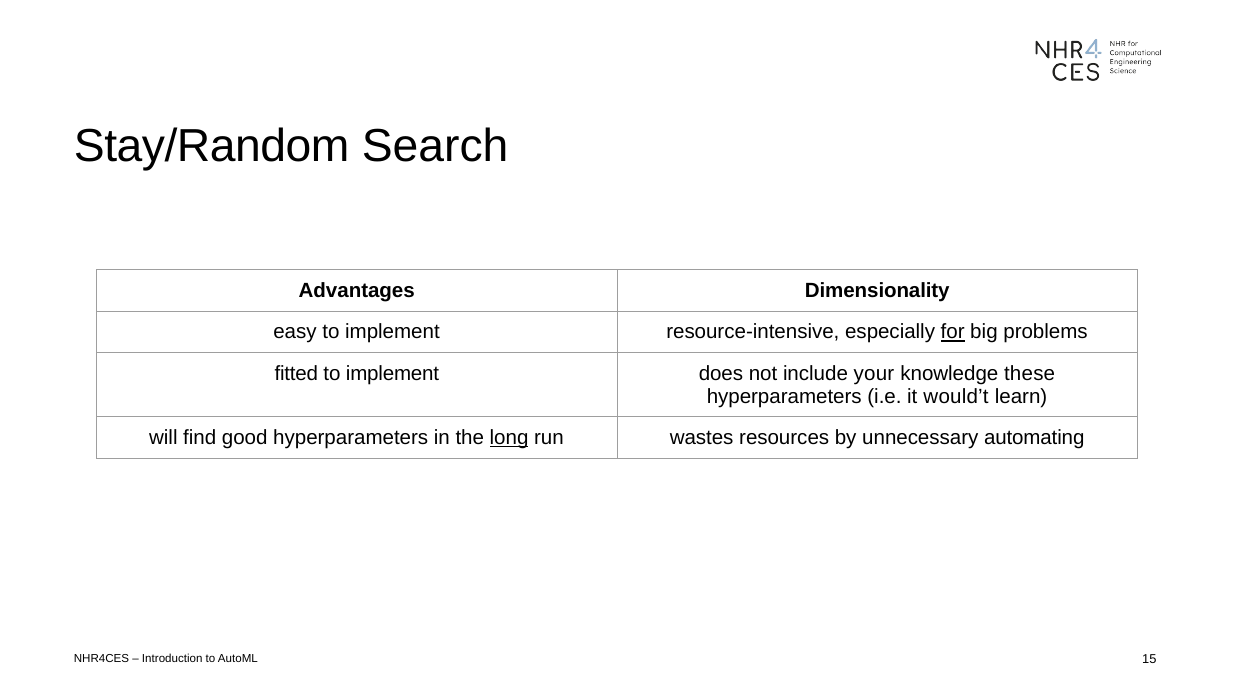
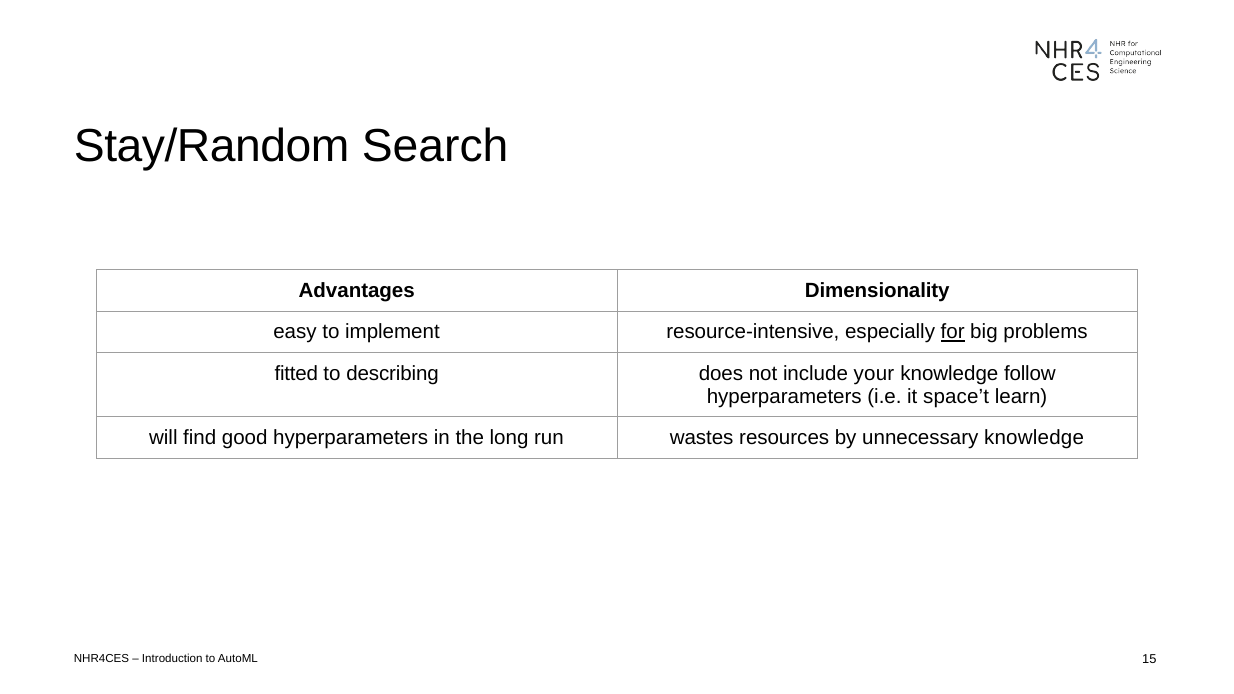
implement at (393, 374): implement -> describing
these: these -> follow
would’t: would’t -> space’t
long underline: present -> none
unnecessary automating: automating -> knowledge
